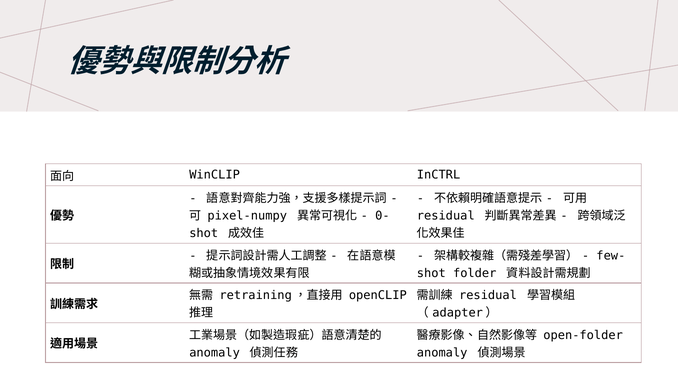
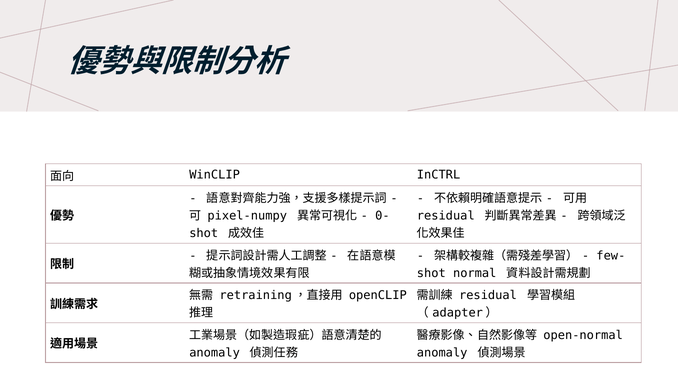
folder: folder -> normal
open-folder: open-folder -> open-normal
